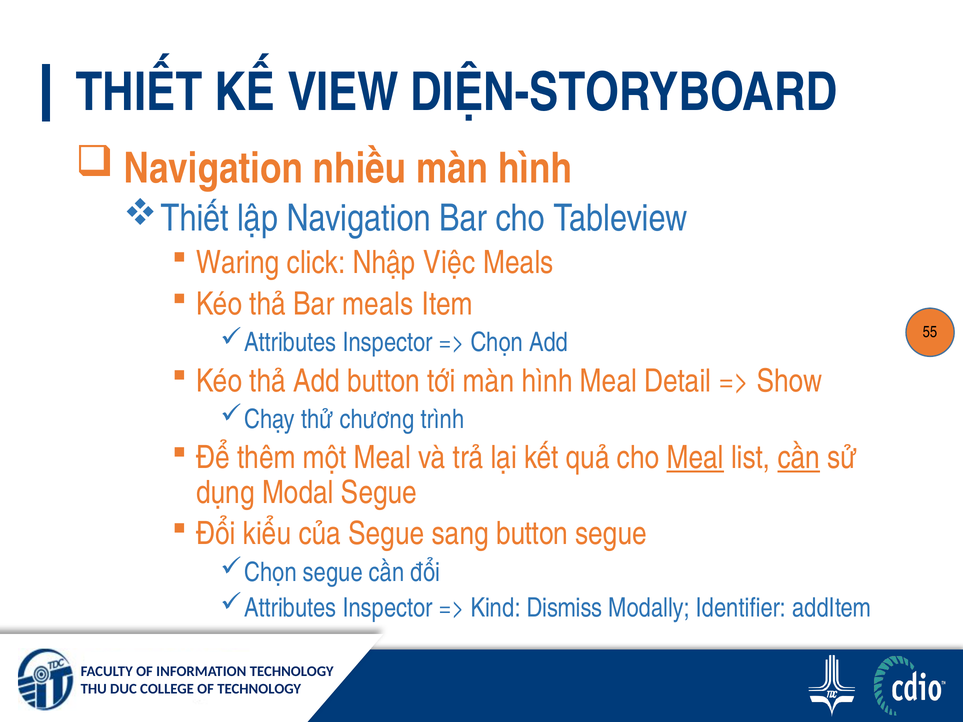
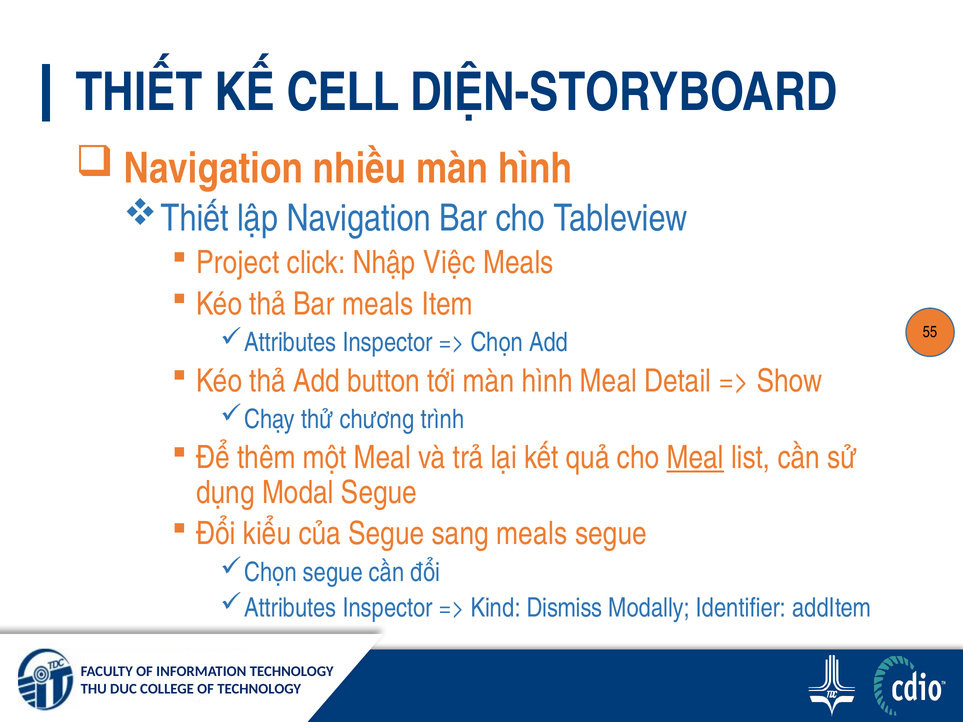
VIEW: VIEW -> CELL
Waring: Waring -> Project
cần at (799, 458) underline: present -> none
sang button: button -> meals
